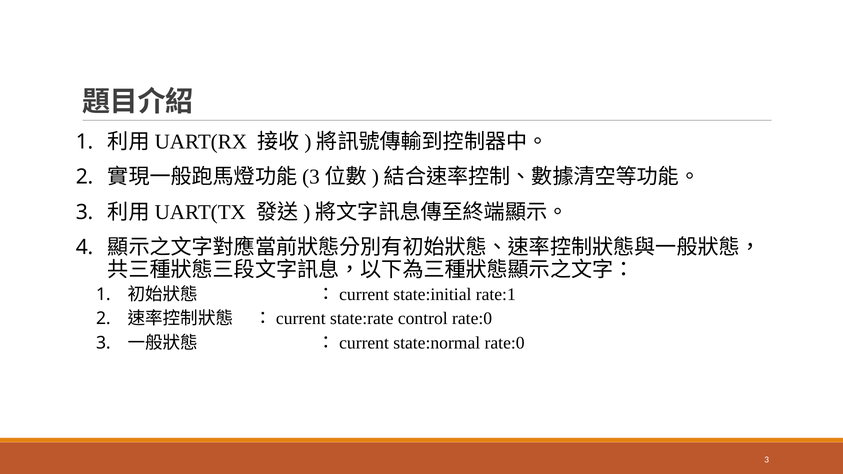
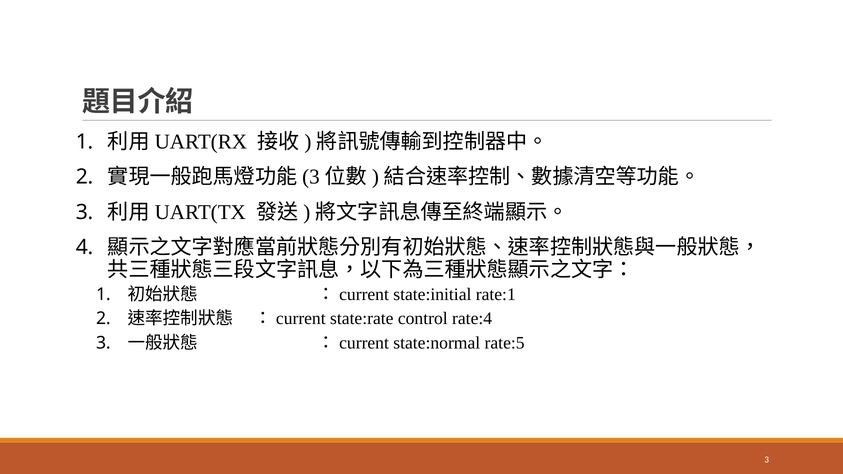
control rate:0: rate:0 -> rate:4
state:normal rate:0: rate:0 -> rate:5
